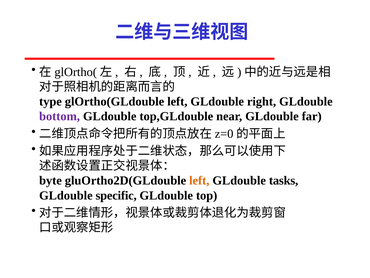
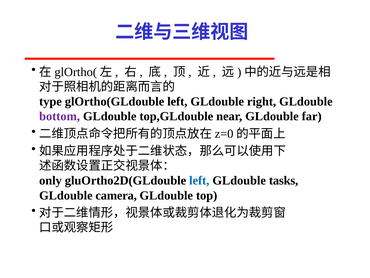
byte: byte -> only
left at (199, 180) colour: orange -> blue
specific: specific -> camera
